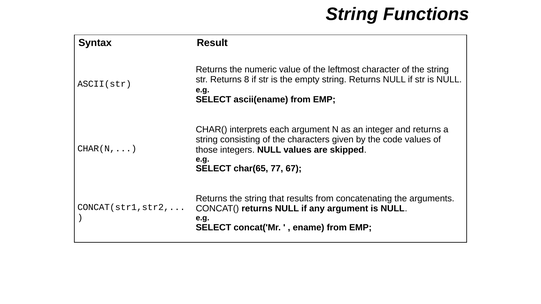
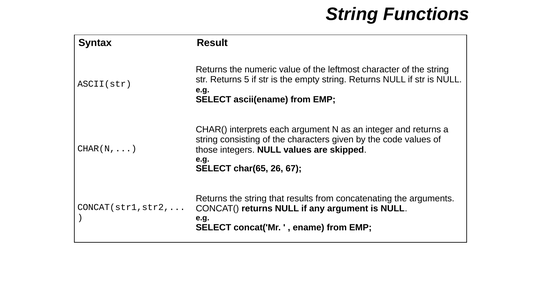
8: 8 -> 5
77: 77 -> 26
